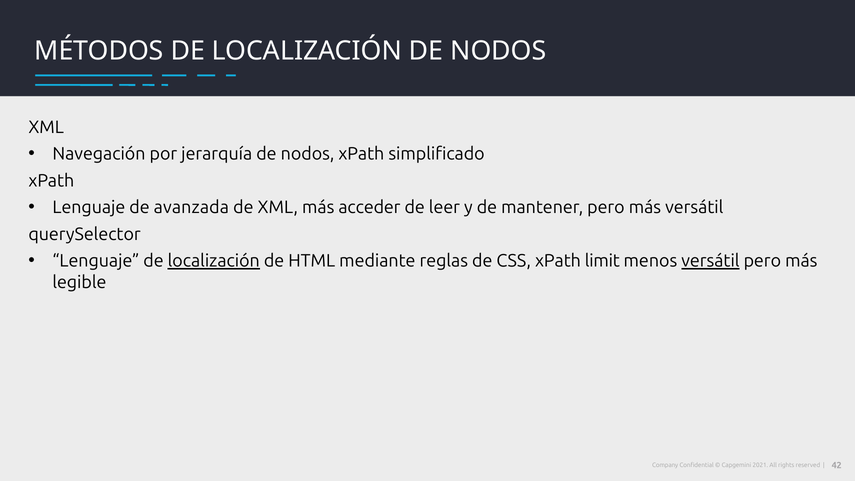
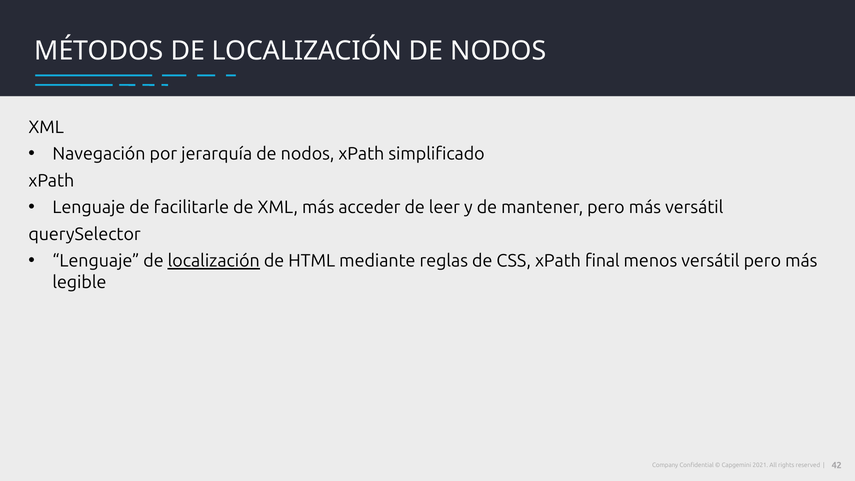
avanzada: avanzada -> facilitarle
limit: limit -> final
versátil at (710, 261) underline: present -> none
